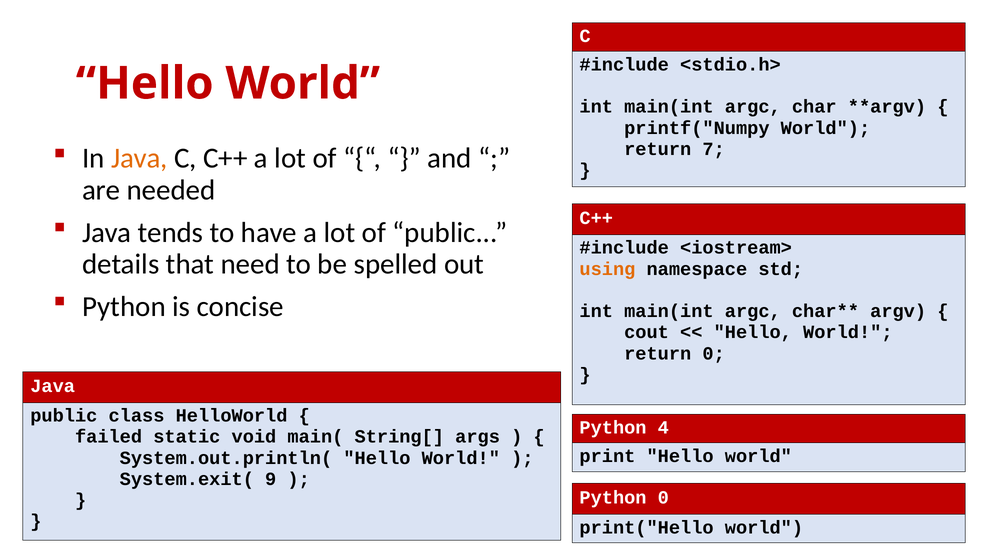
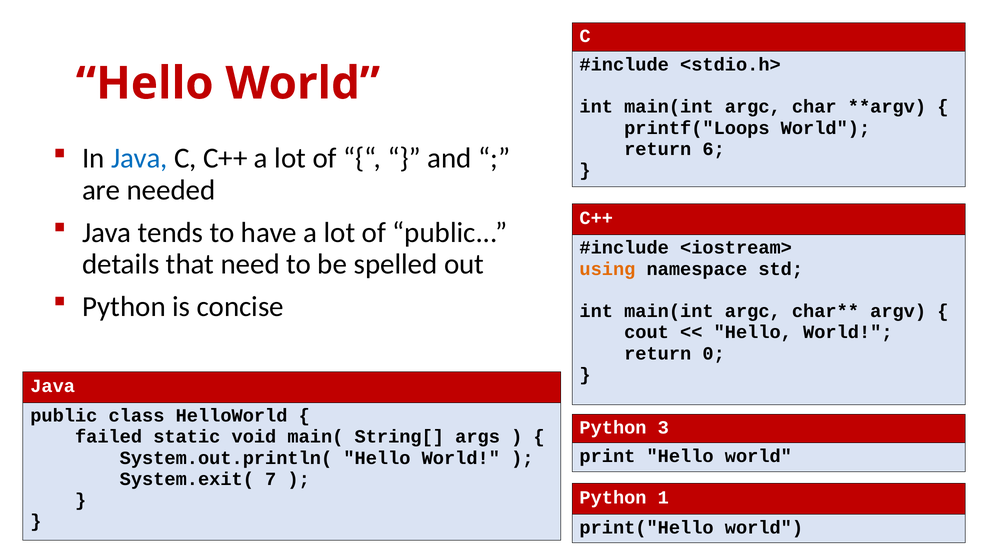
printf("Numpy: printf("Numpy -> printf("Loops
7: 7 -> 6
Java at (139, 158) colour: orange -> blue
4: 4 -> 3
9: 9 -> 7
Python 0: 0 -> 1
